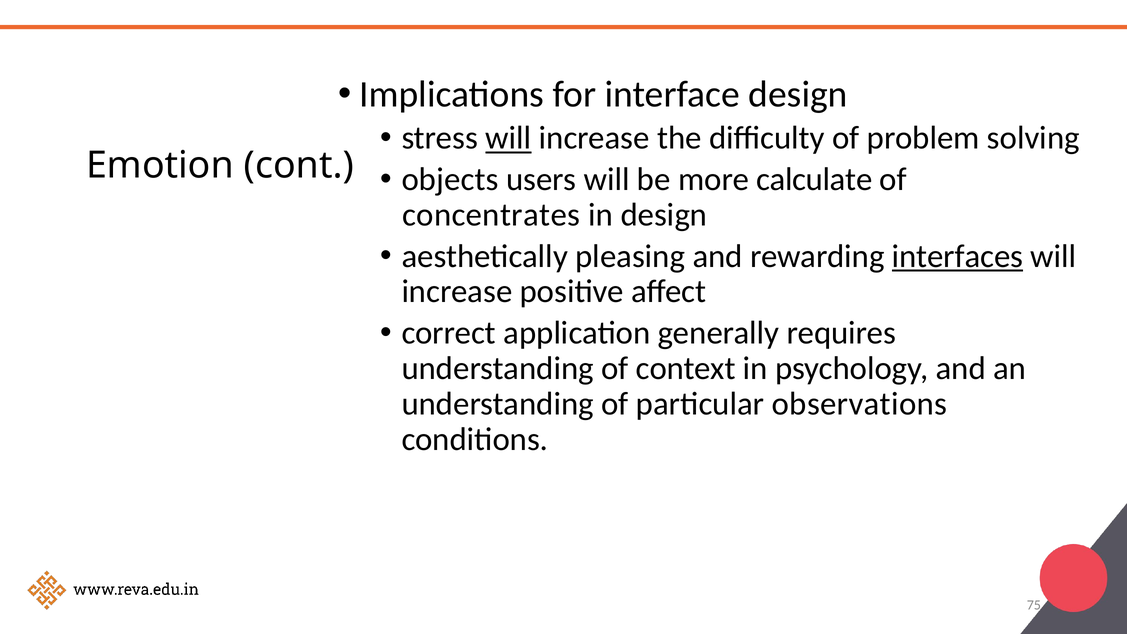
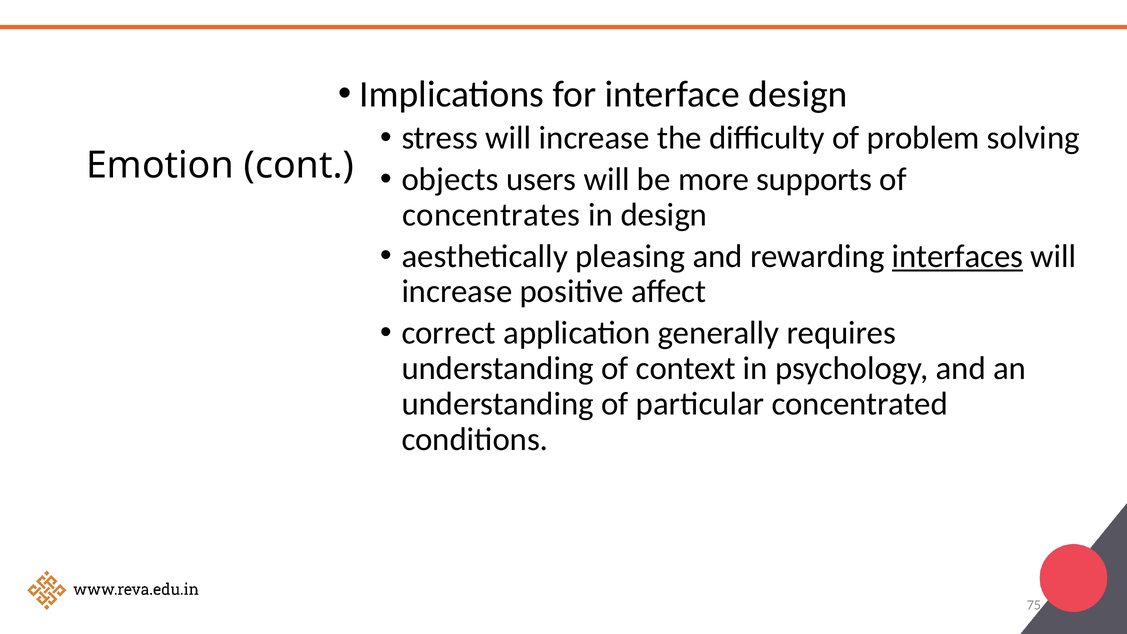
will at (508, 138) underline: present -> none
calculate: calculate -> supports
observations: observations -> concentrated
